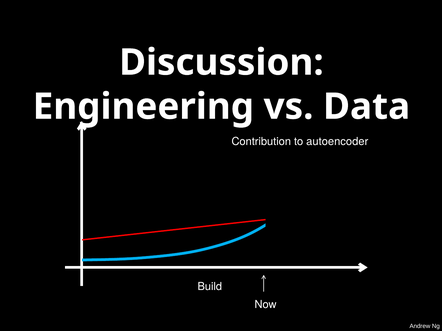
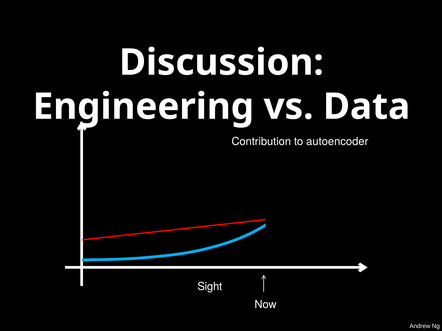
Build: Build -> Sight
